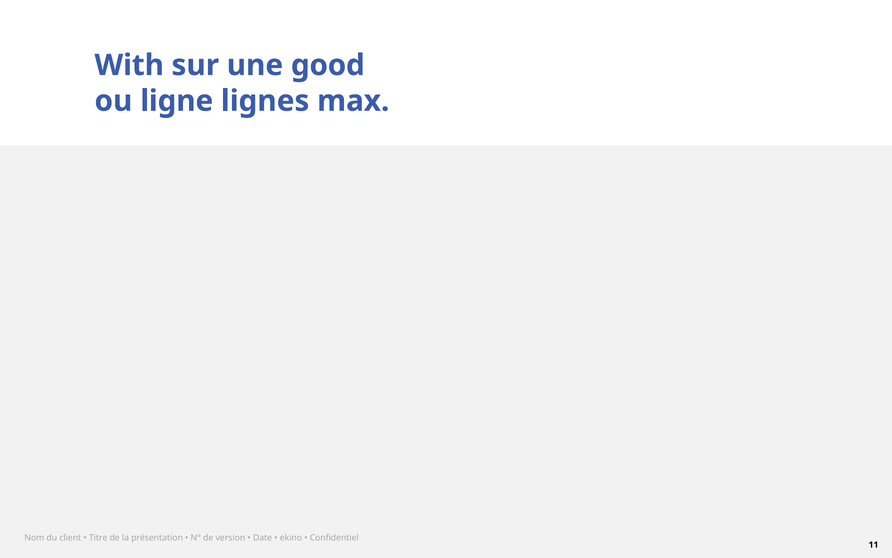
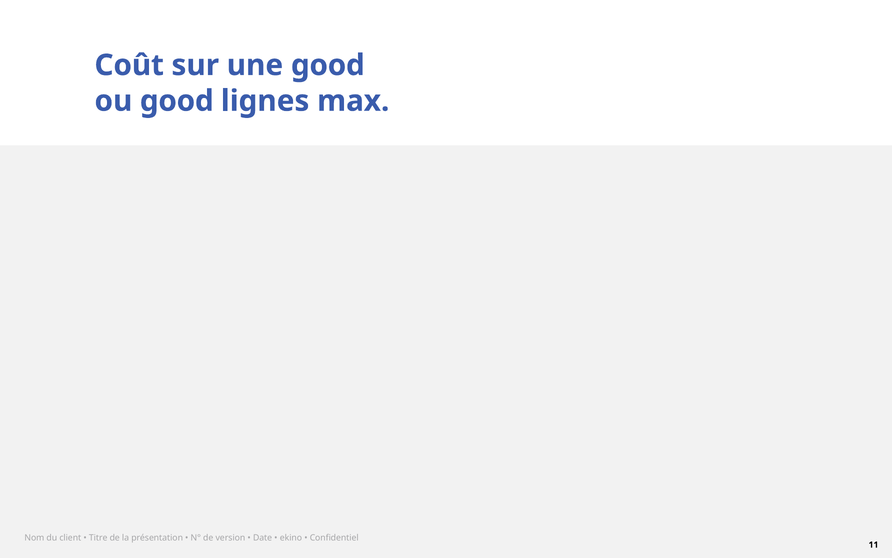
With: With -> Coût
ou ligne: ligne -> good
